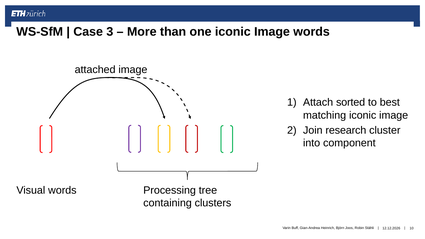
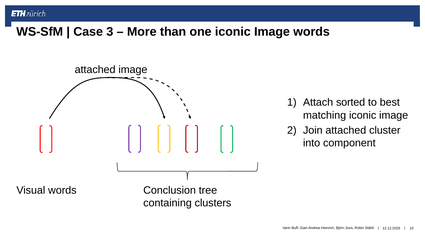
Join research: research -> attached
Processing: Processing -> Conclusion
